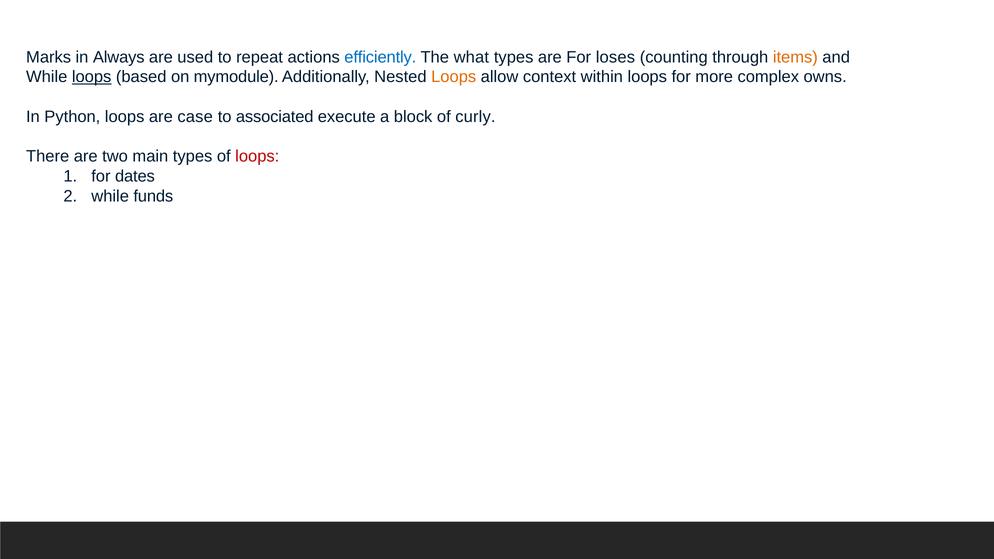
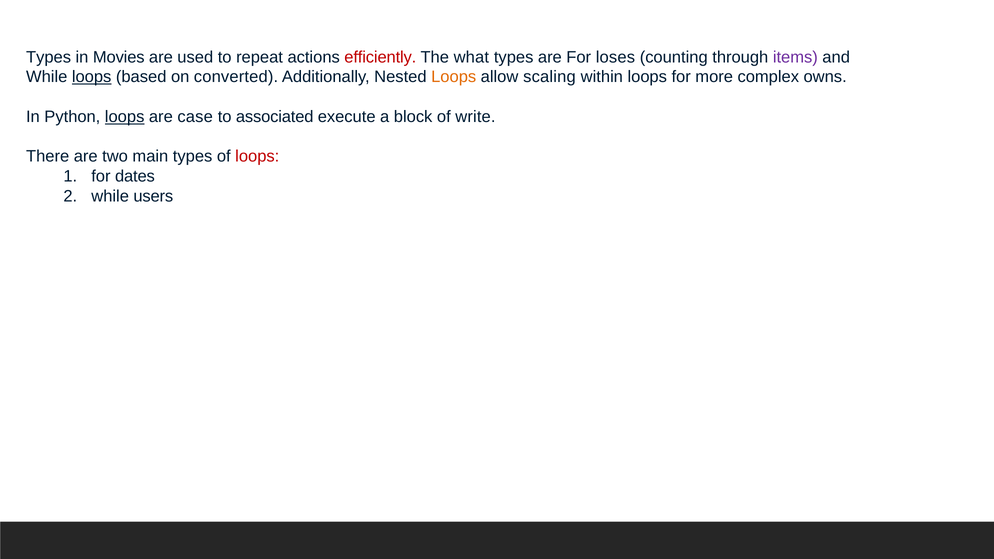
Marks at (49, 57): Marks -> Types
Always: Always -> Movies
efficiently colour: blue -> red
items colour: orange -> purple
mymodule: mymodule -> converted
context: context -> scaling
loops at (125, 117) underline: none -> present
curly: curly -> write
funds: funds -> users
